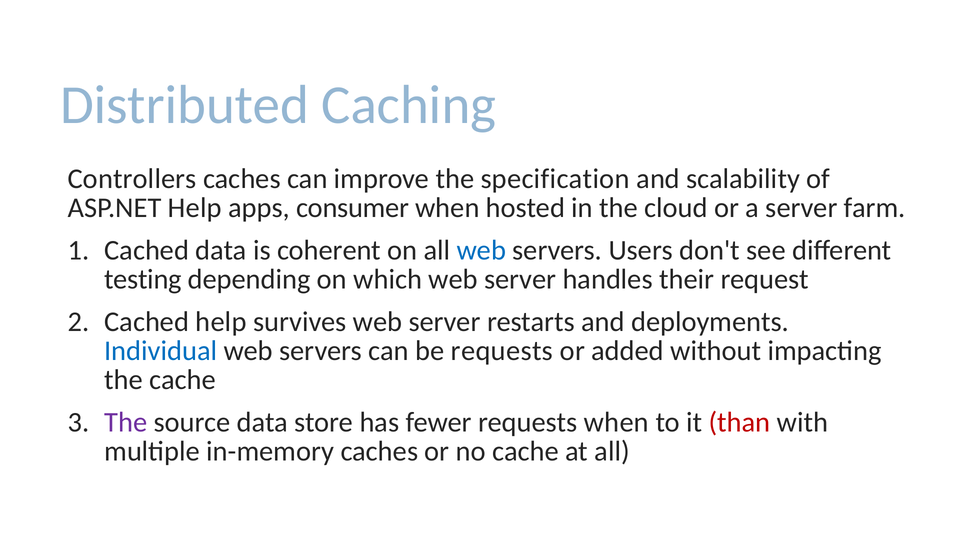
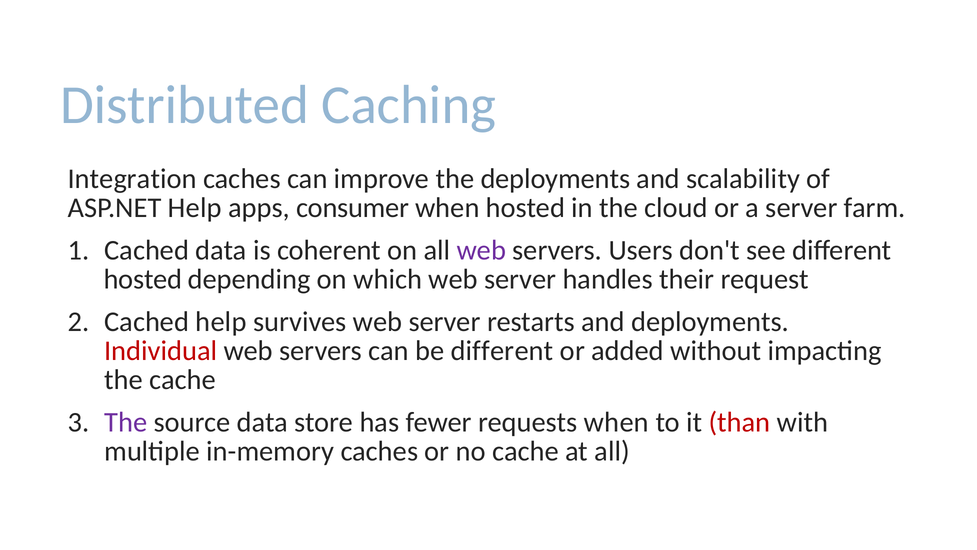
Controllers: Controllers -> Integration
the specification: specification -> deployments
web at (481, 250) colour: blue -> purple
testing at (143, 279): testing -> hosted
Individual colour: blue -> red
be requests: requests -> different
